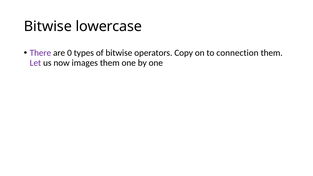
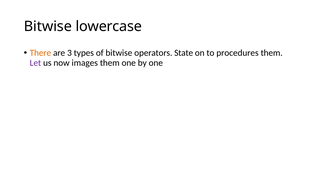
There colour: purple -> orange
0: 0 -> 3
Copy: Copy -> State
connection: connection -> procedures
